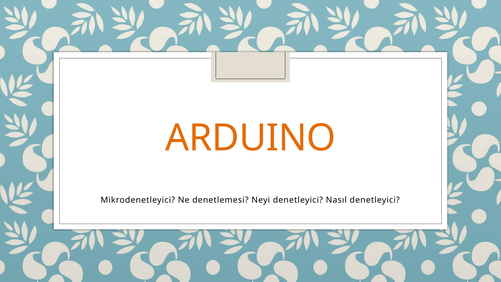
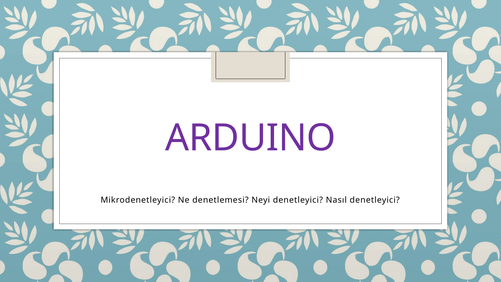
ARDUINO colour: orange -> purple
